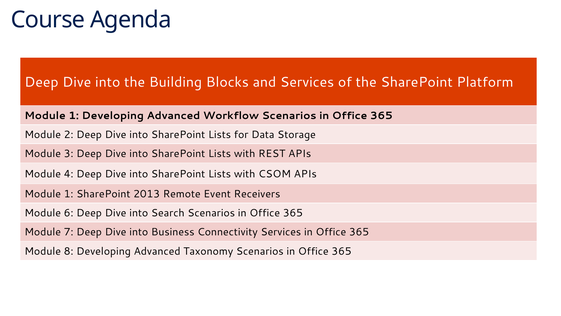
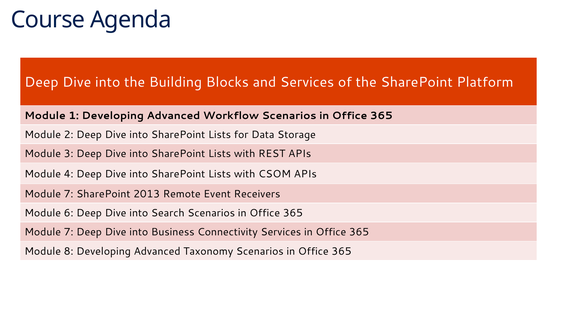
1 at (69, 194): 1 -> 7
